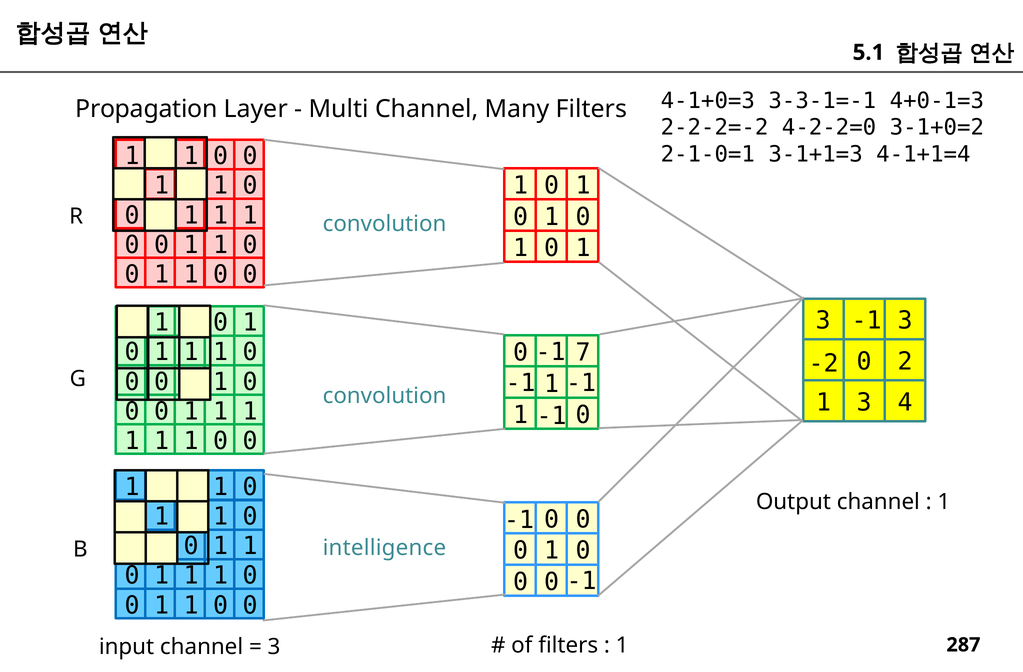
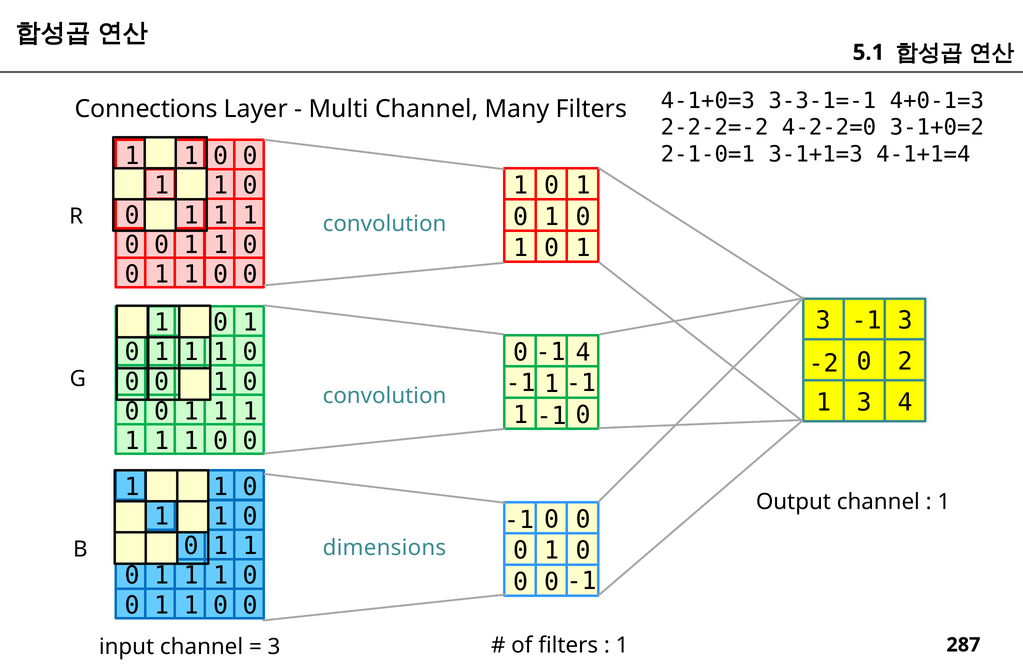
Propagation: Propagation -> Connections
0 7: 7 -> 4
intelligence: intelligence -> dimensions
